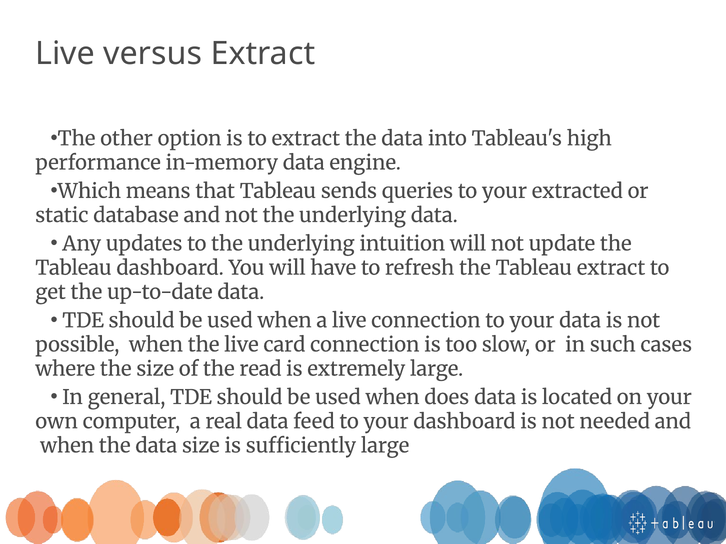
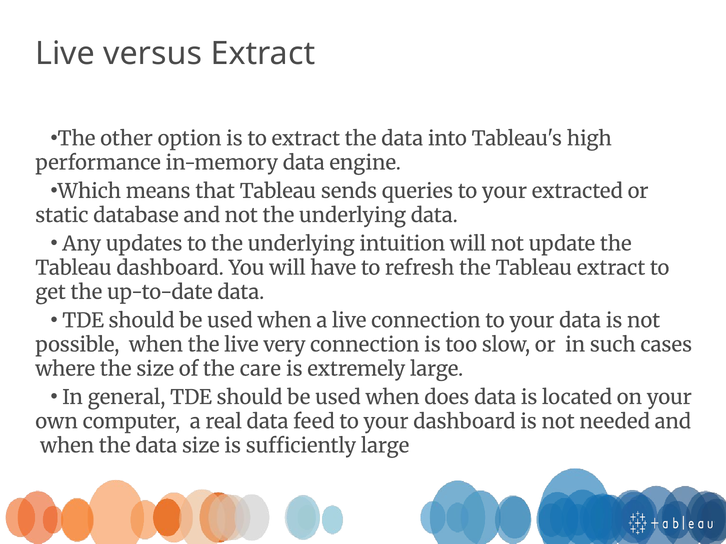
card: card -> very
read: read -> care
